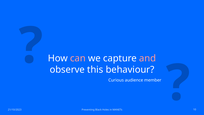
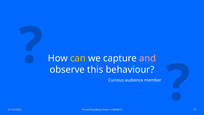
can colour: pink -> yellow
